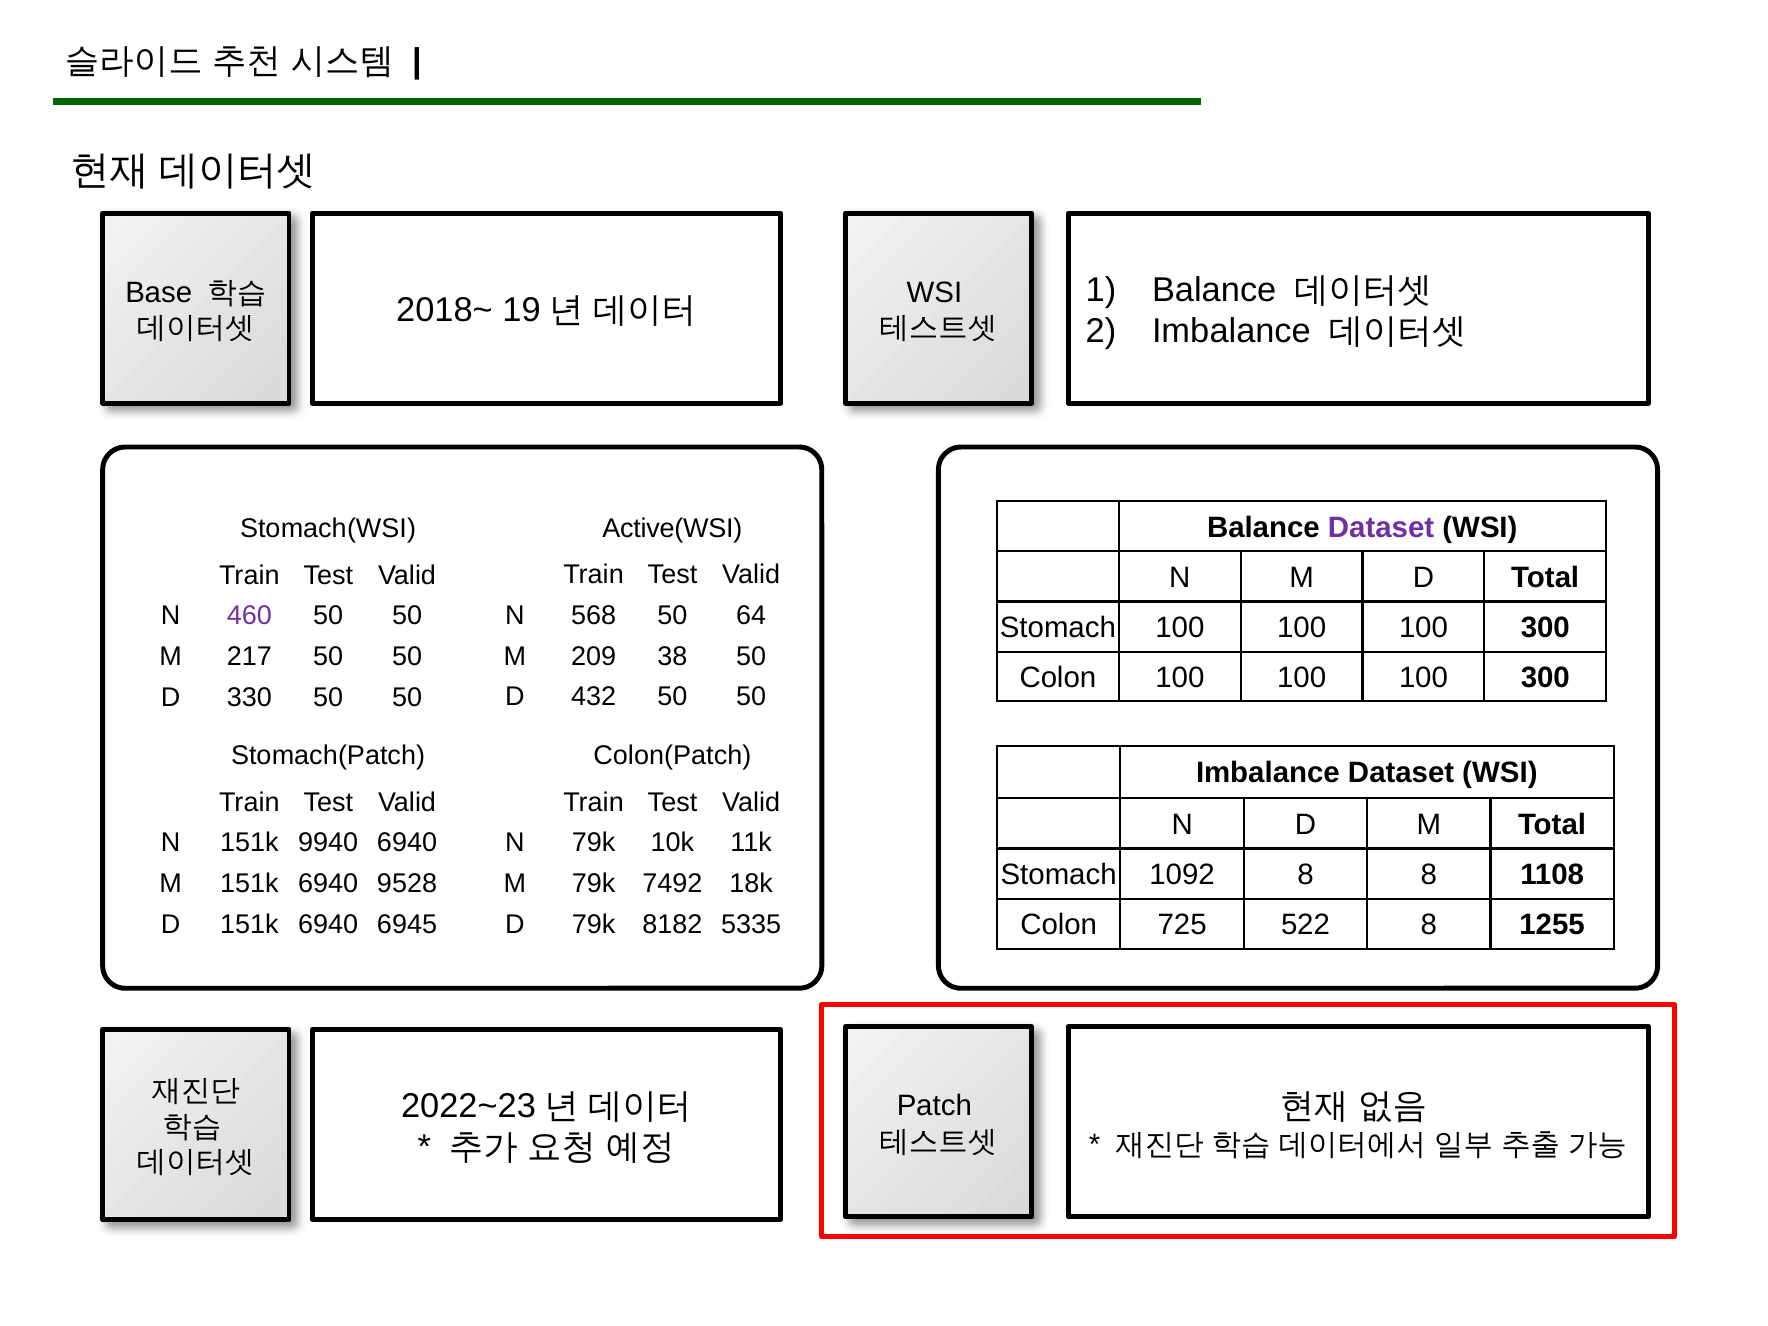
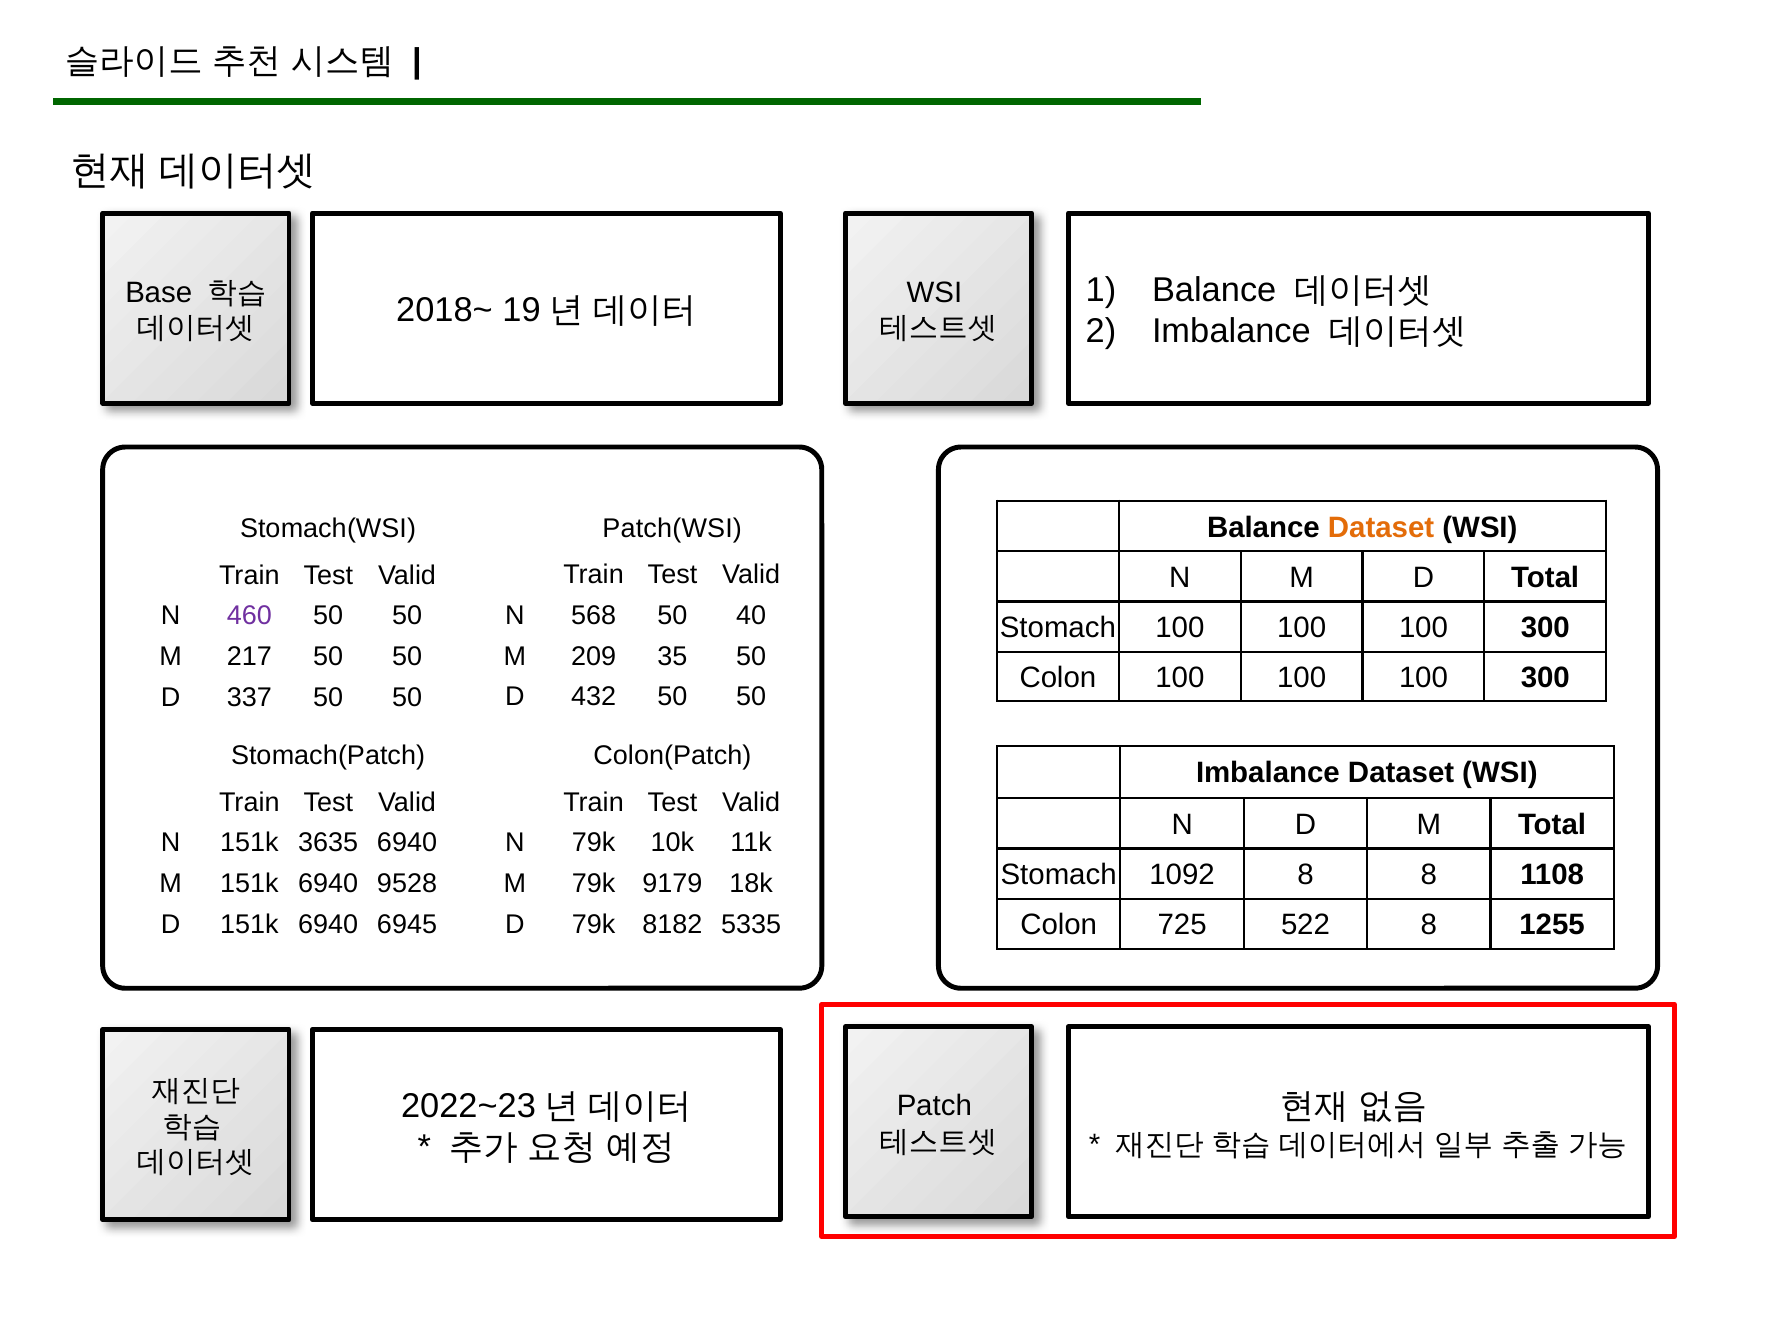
Dataset at (1381, 527) colour: purple -> orange
Active(WSI: Active(WSI -> Patch(WSI
64: 64 -> 40
38: 38 -> 35
330: 330 -> 337
9940: 9940 -> 3635
7492: 7492 -> 9179
